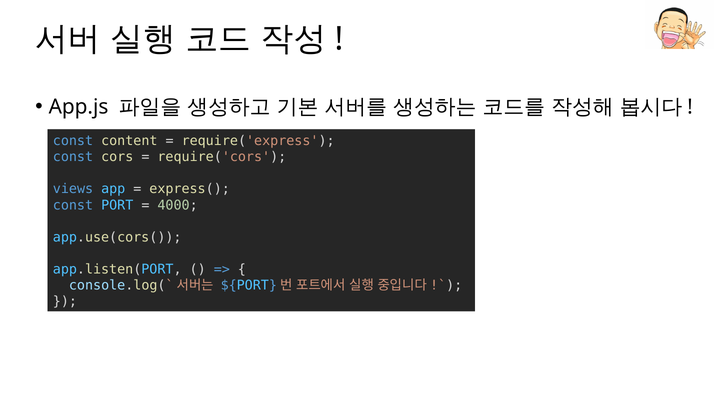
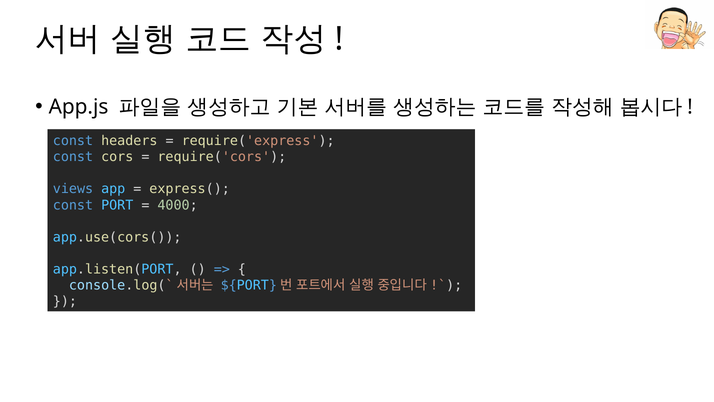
content: content -> headers
